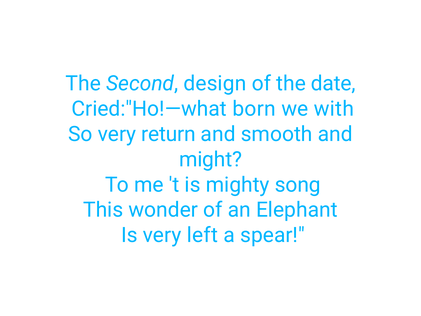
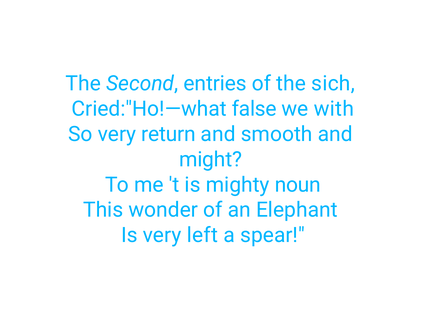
design: design -> entries
date: date -> sich
born: born -> false
song: song -> noun
